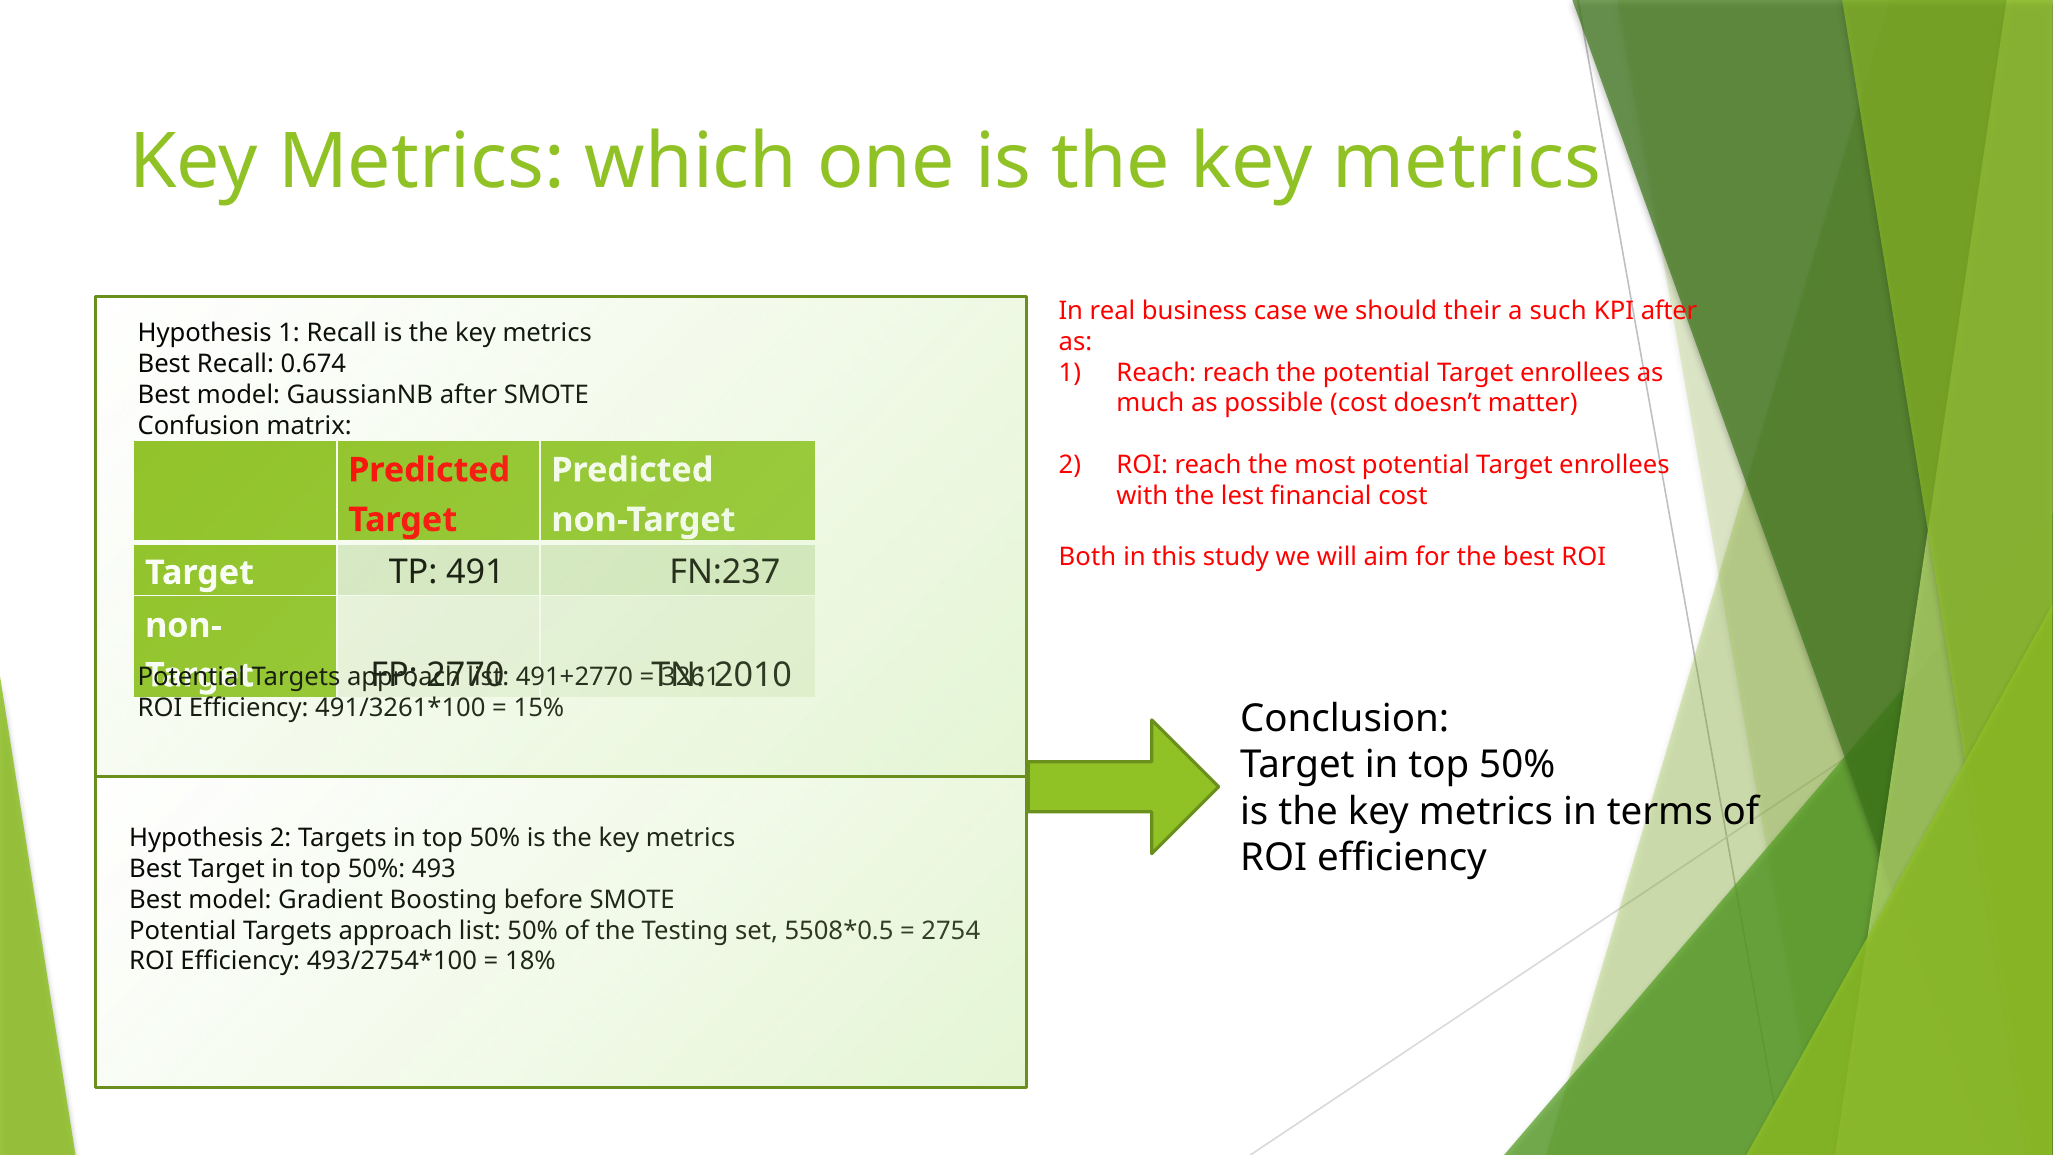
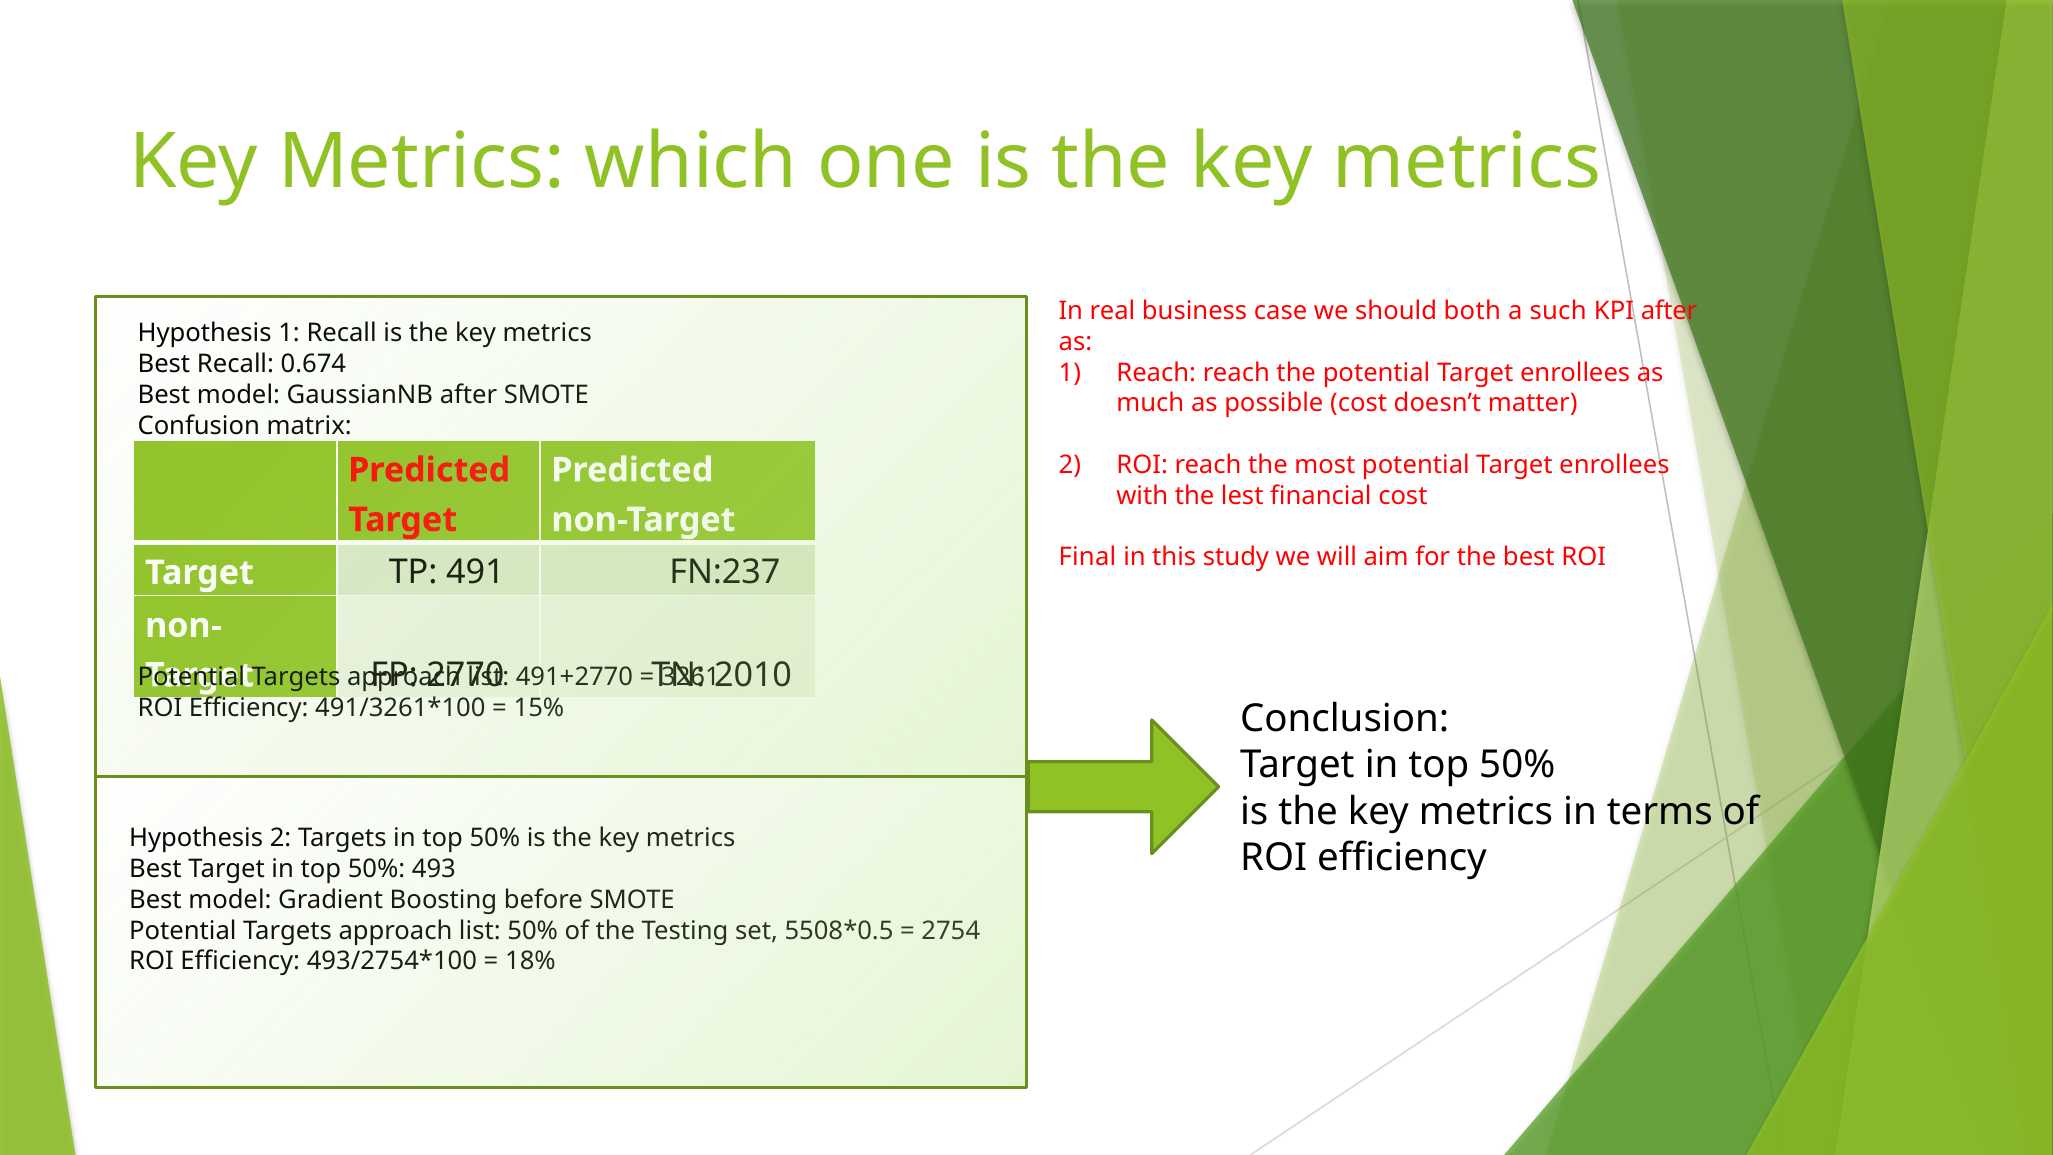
their: their -> both
Both: Both -> Final
